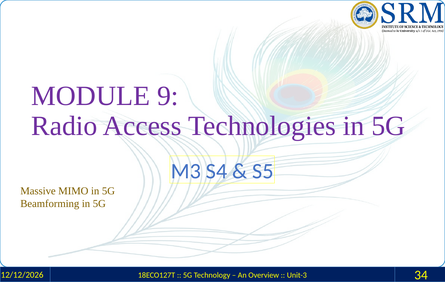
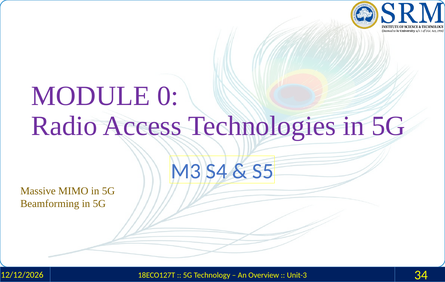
9: 9 -> 0
